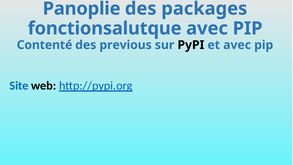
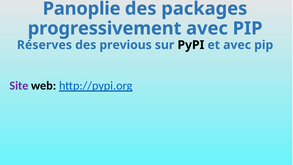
fonctionsalutque: fonctionsalutque -> progressivement
Contenté: Contenté -> Réserves
Site colour: blue -> purple
